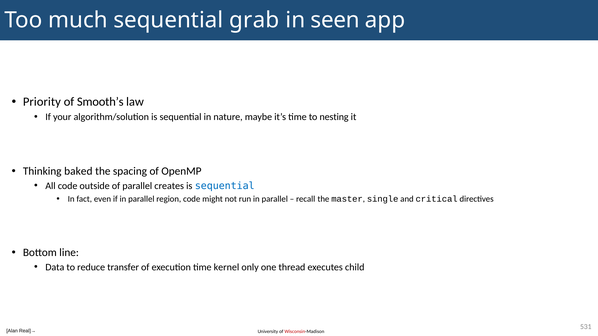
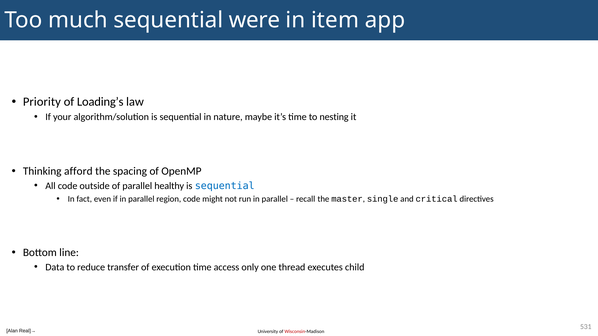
grab: grab -> were
seen: seen -> item
Smooth’s: Smooth’s -> Loading’s
baked: baked -> afford
creates: creates -> healthy
kernel: kernel -> access
